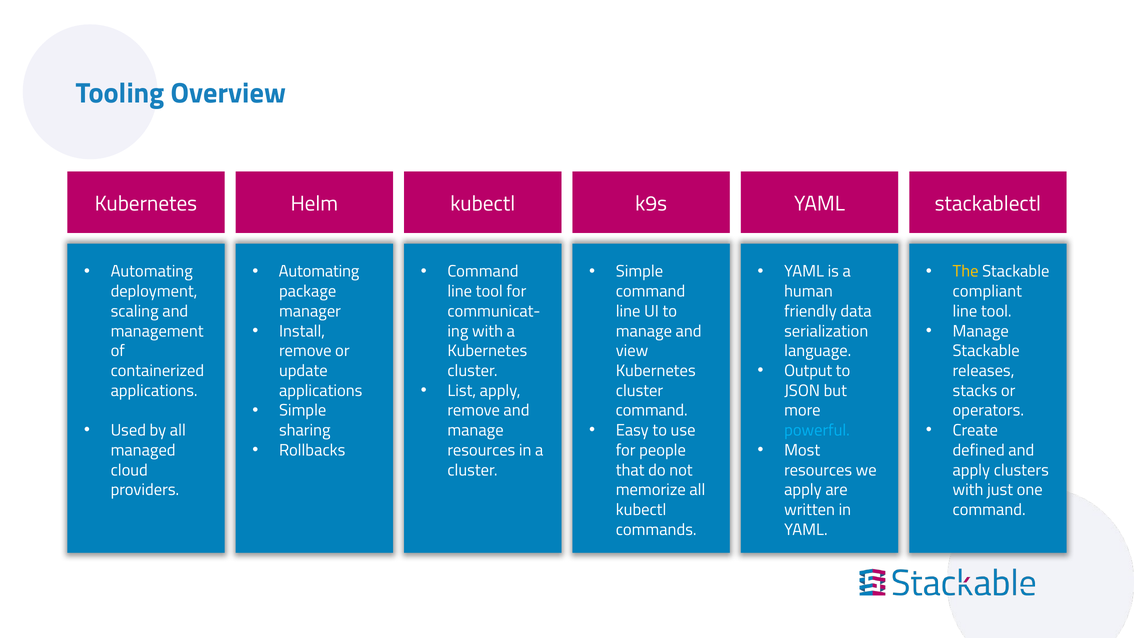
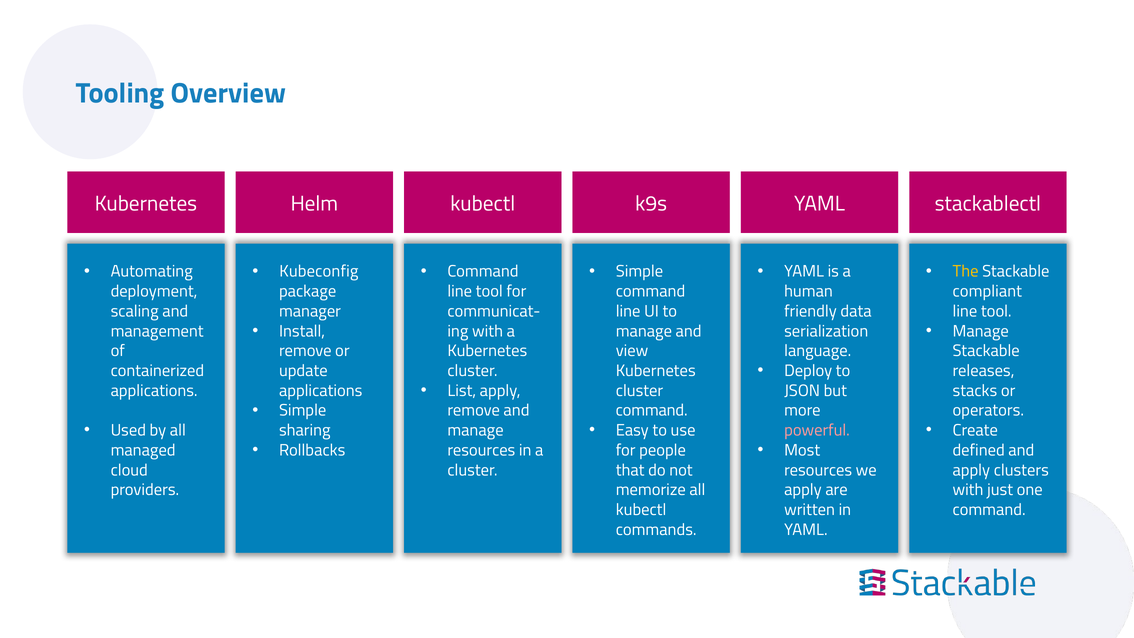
Automating at (319, 271): Automating -> Kubeconfig
Output: Output -> Deploy
powerful colour: light blue -> pink
